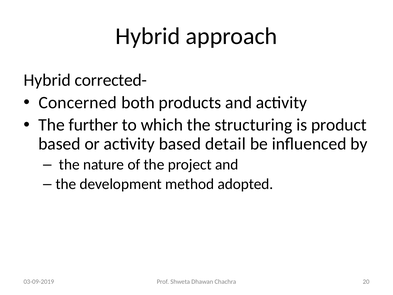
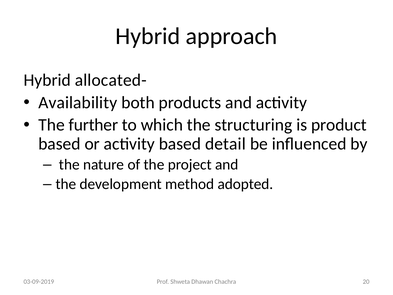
corrected-: corrected- -> allocated-
Concerned: Concerned -> Availability
